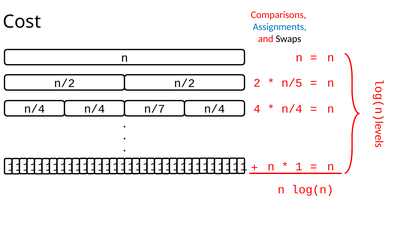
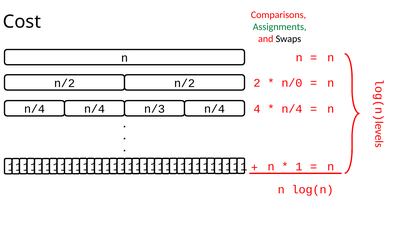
Assignments colour: blue -> green
n/5: n/5 -> n/0
n/7: n/7 -> n/3
